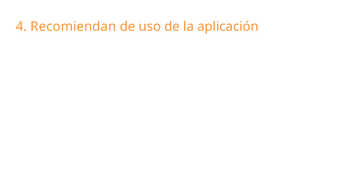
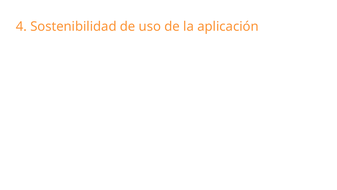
Recomiendan: Recomiendan -> Sostenibilidad
